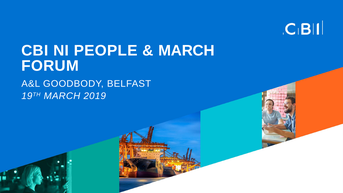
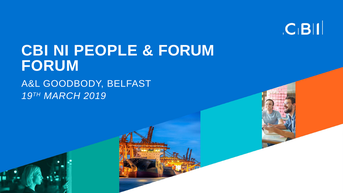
MARCH at (186, 51): MARCH -> FORUM
